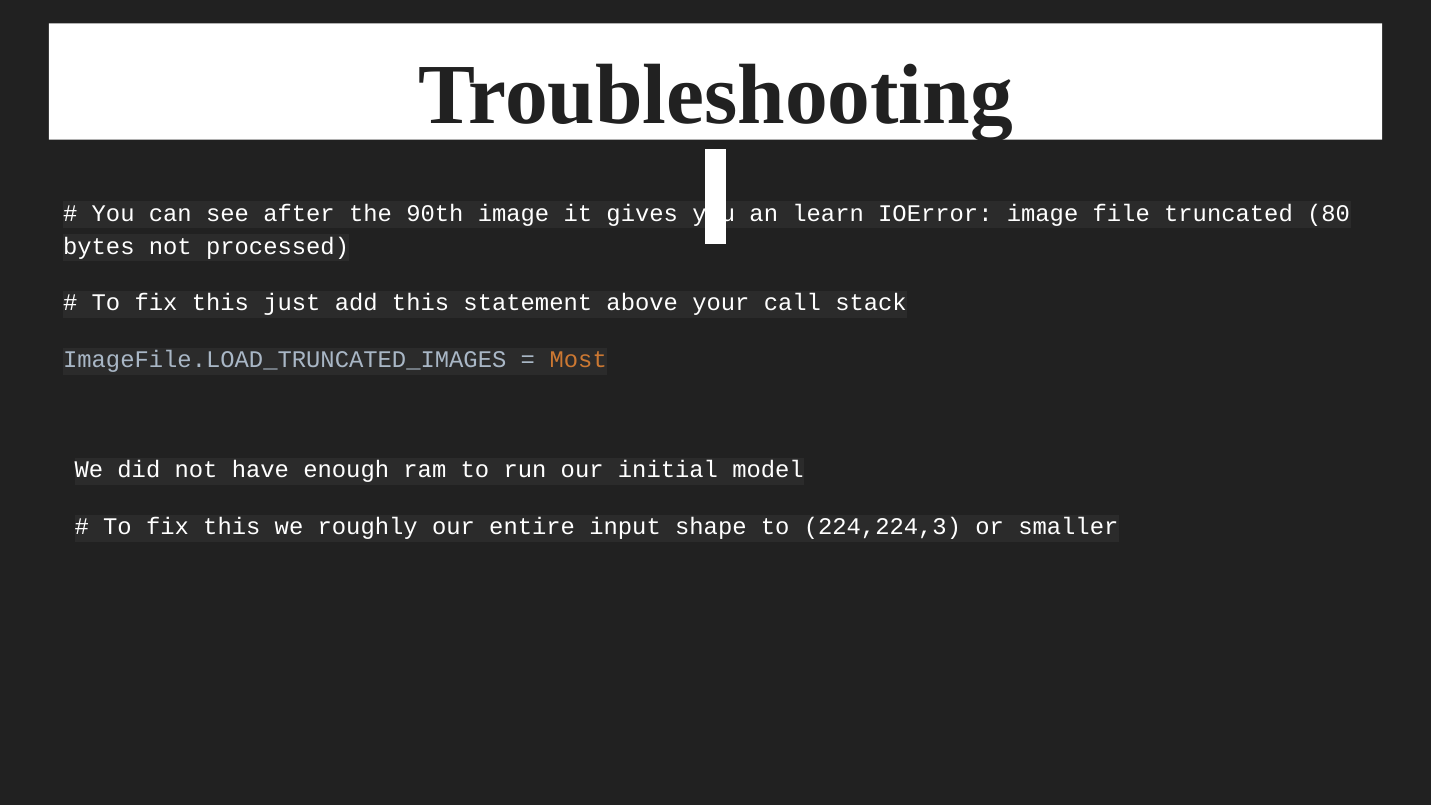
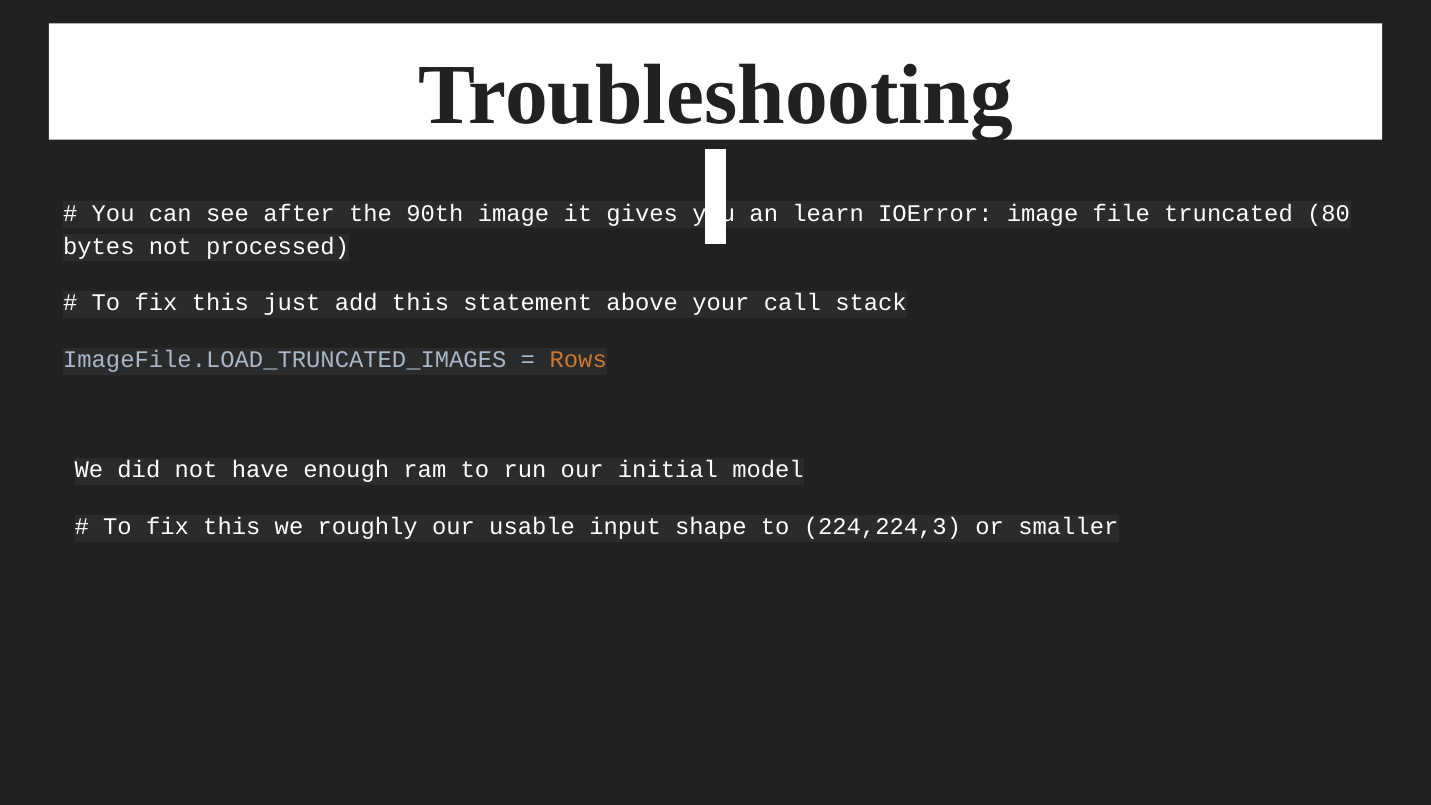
Most: Most -> Rows
entire: entire -> usable
